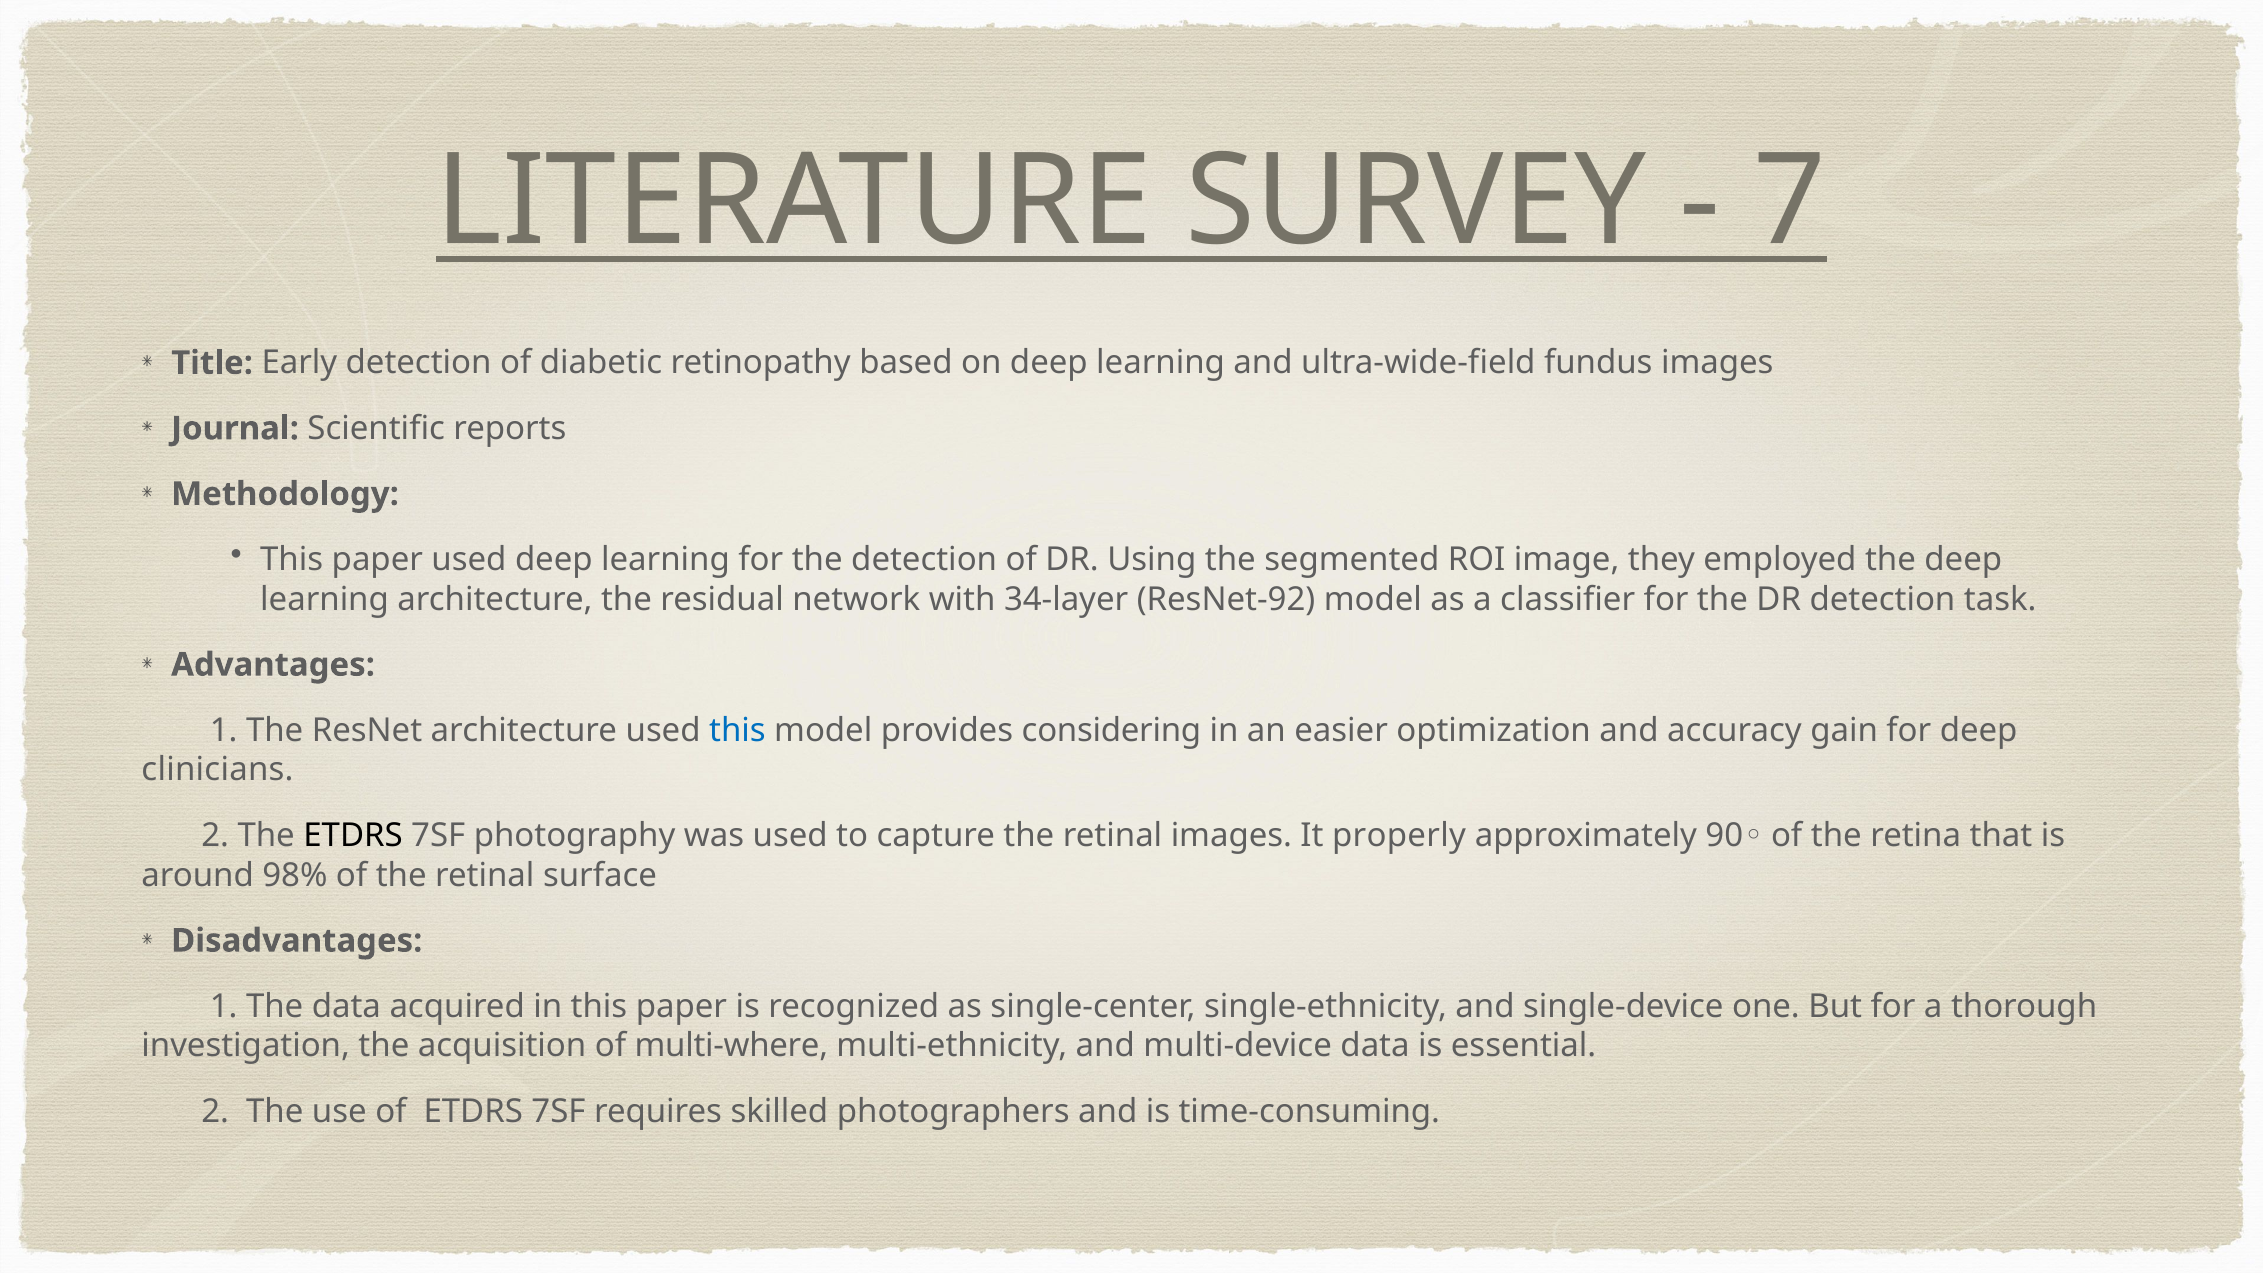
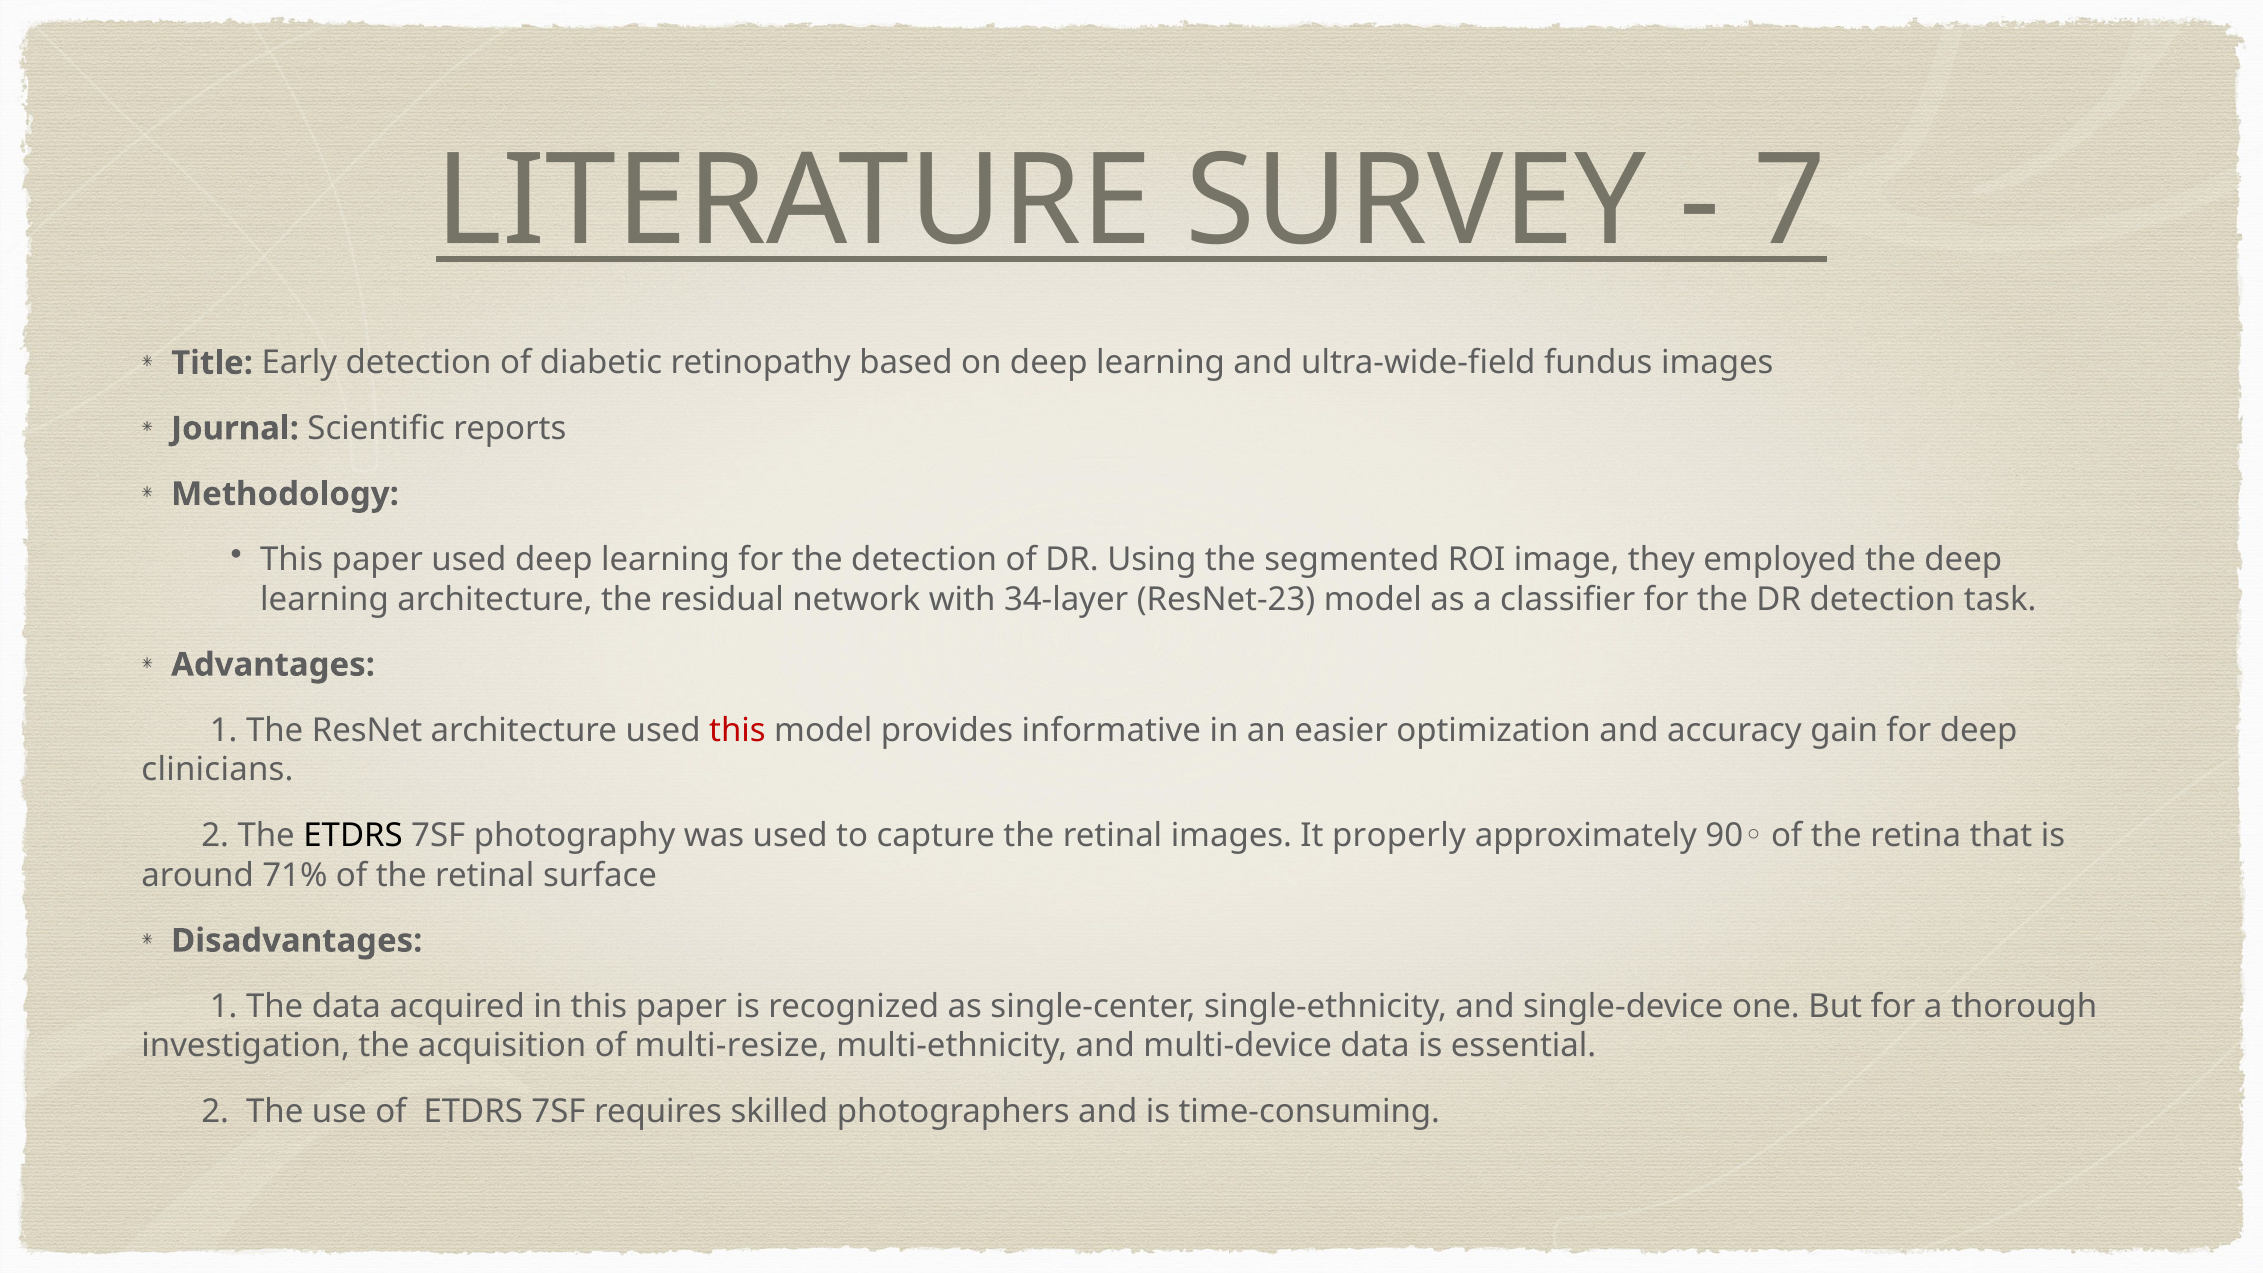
ResNet-92: ResNet-92 -> ResNet-23
this at (737, 730) colour: blue -> red
considering: considering -> informative
98%: 98% -> 71%
multi-where: multi-where -> multi-resize
